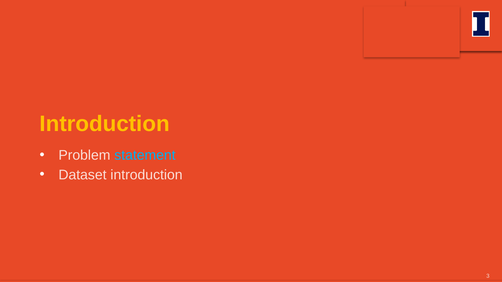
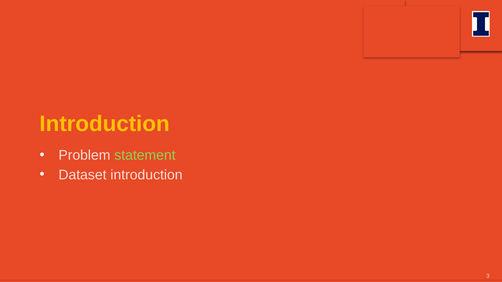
statement colour: light blue -> light green
